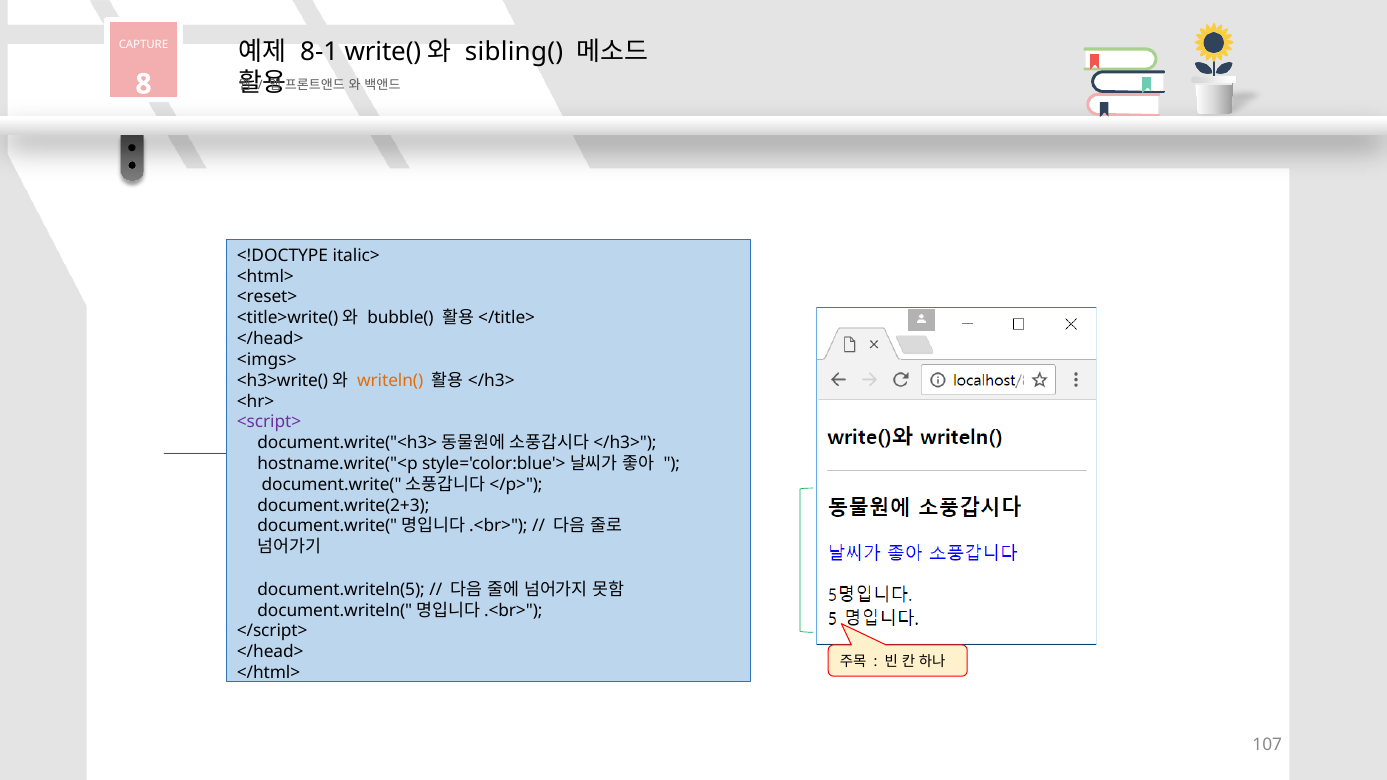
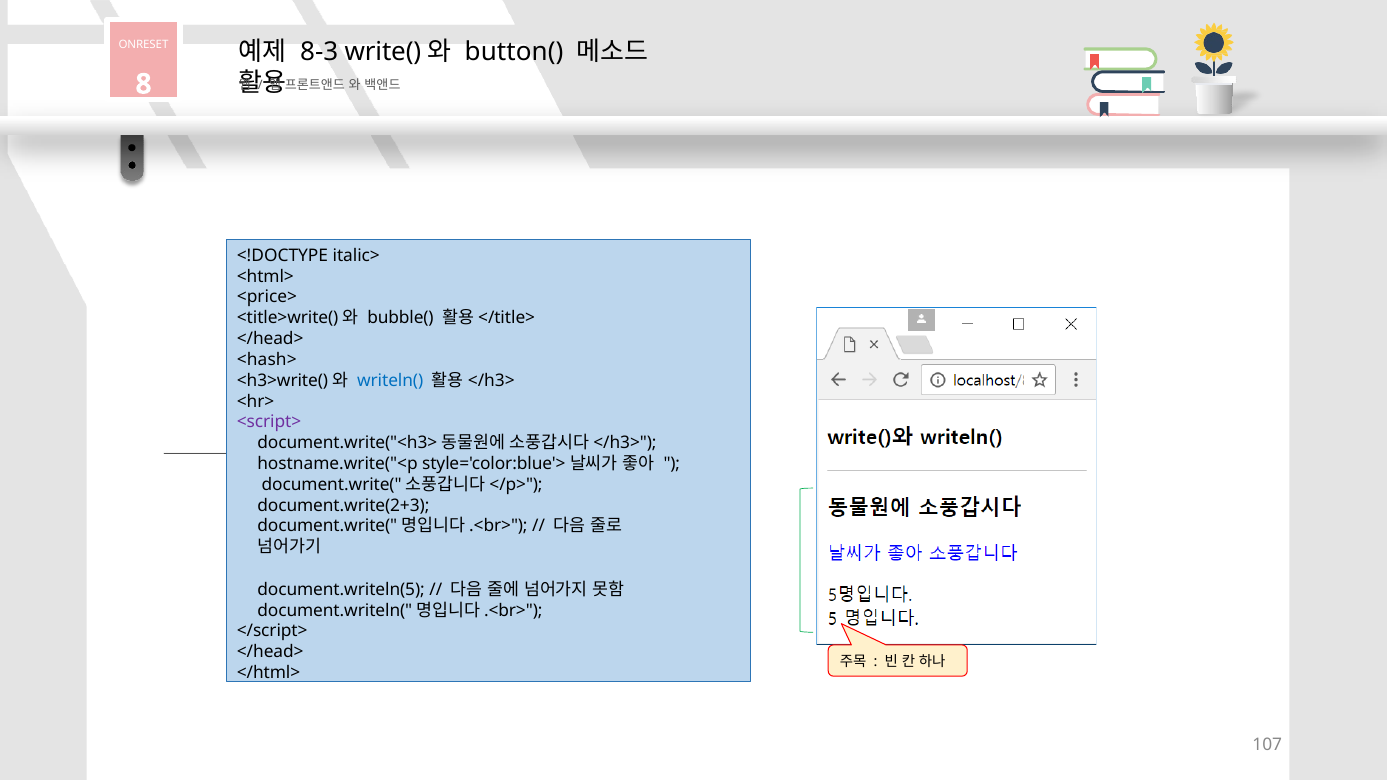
CAPTURE: CAPTURE -> ONRESET
8-1: 8-1 -> 8-3
sibling(: sibling( -> button(
<reset>: <reset> -> <price>
<imgs>: <imgs> -> <hash>
writeln( colour: orange -> blue
